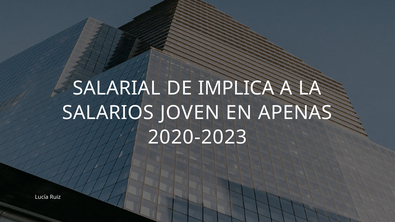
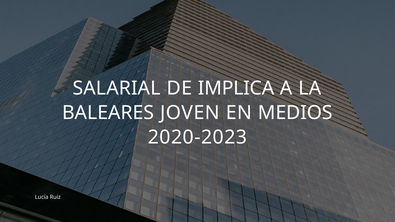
SALARIOS: SALARIOS -> BALEARES
APENAS: APENAS -> MEDIOS
